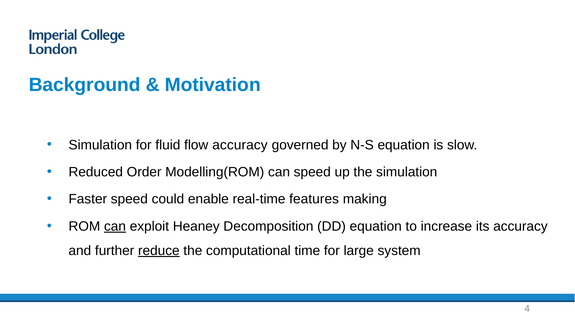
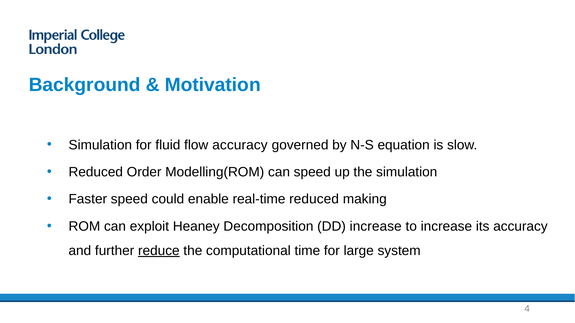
real-time features: features -> reduced
can at (115, 227) underline: present -> none
DD equation: equation -> increase
